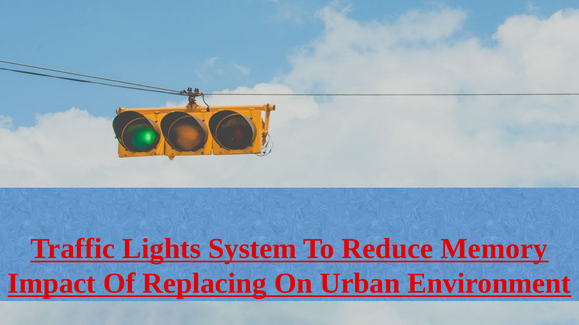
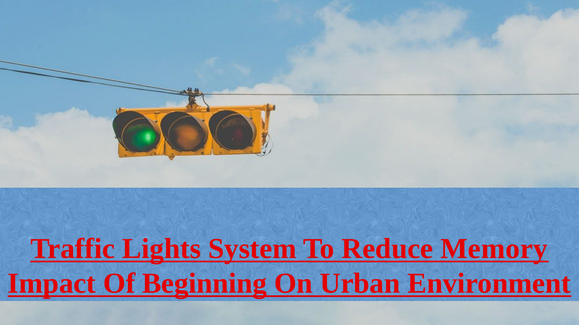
Replacing: Replacing -> Beginning
